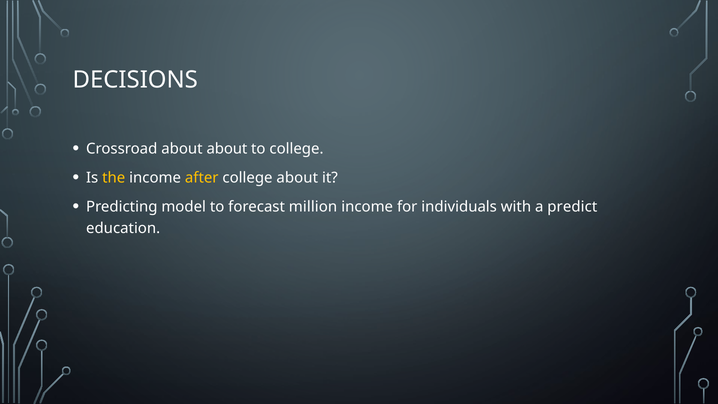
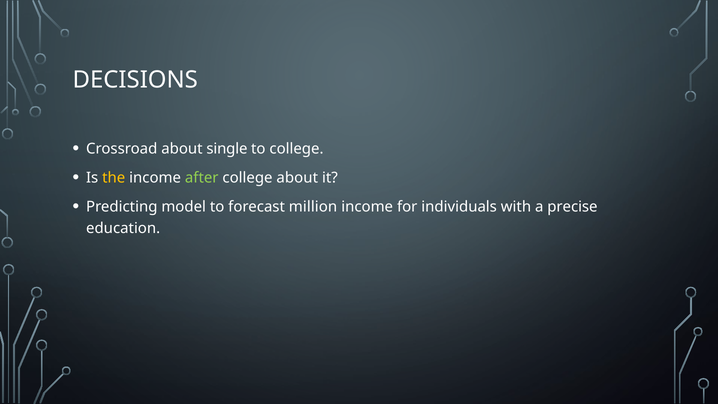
about about: about -> single
after colour: yellow -> light green
predict: predict -> precise
